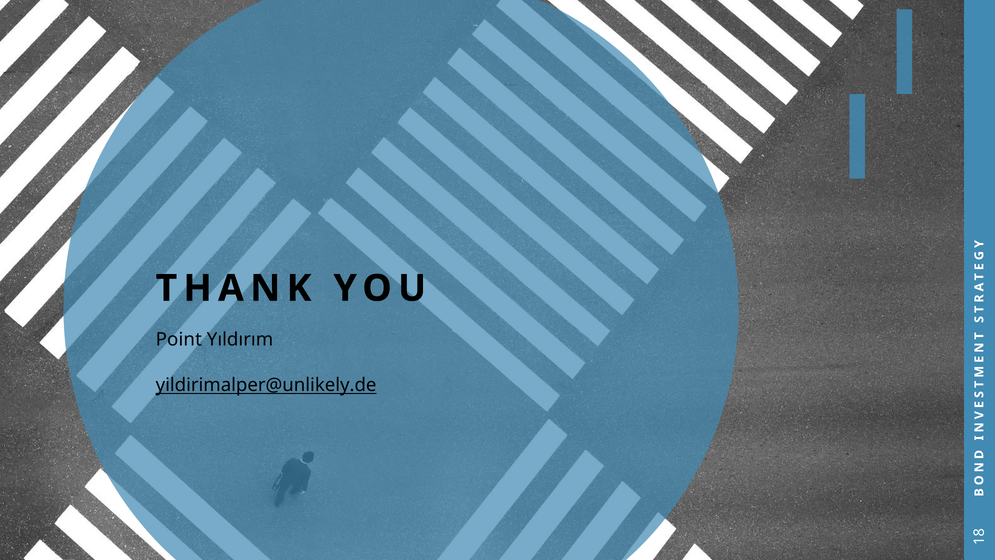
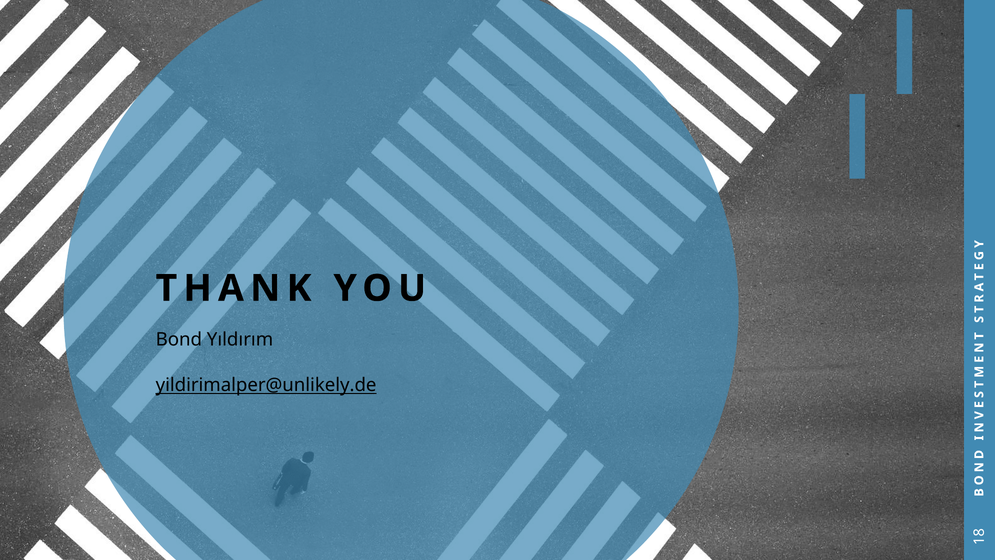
Point: Point -> Bond
